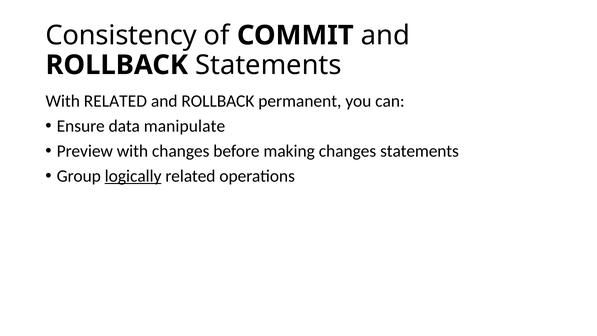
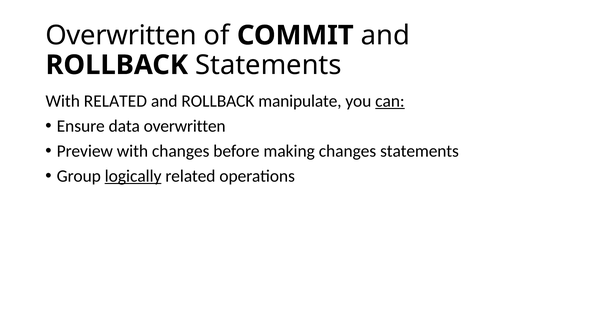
Consistency at (121, 35): Consistency -> Overwritten
permanent: permanent -> manipulate
can underline: none -> present
data manipulate: manipulate -> overwritten
